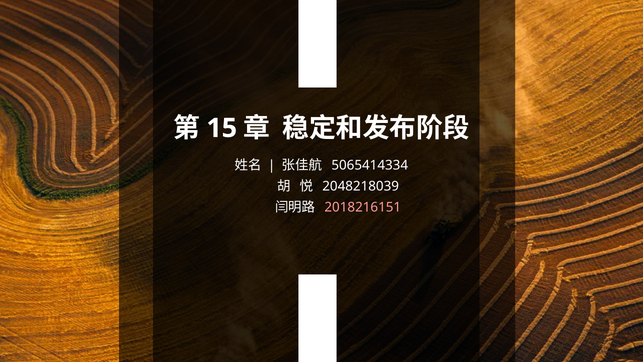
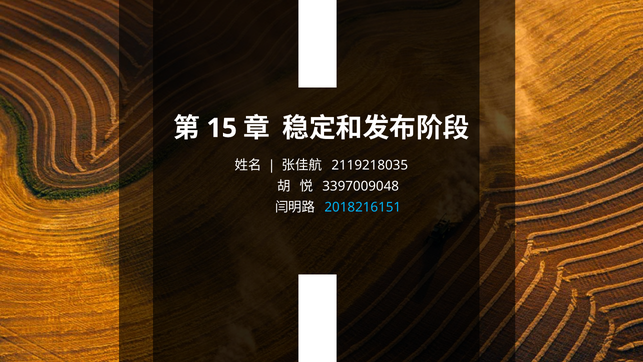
5065414334: 5065414334 -> 2119218035
2048218039: 2048218039 -> 3397009048
2018216151 colour: pink -> light blue
